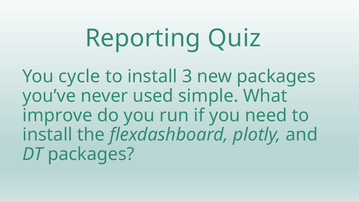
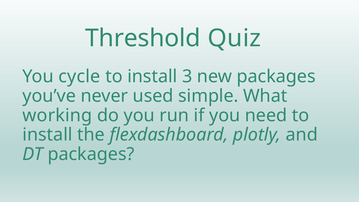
Reporting: Reporting -> Threshold
improve: improve -> working
